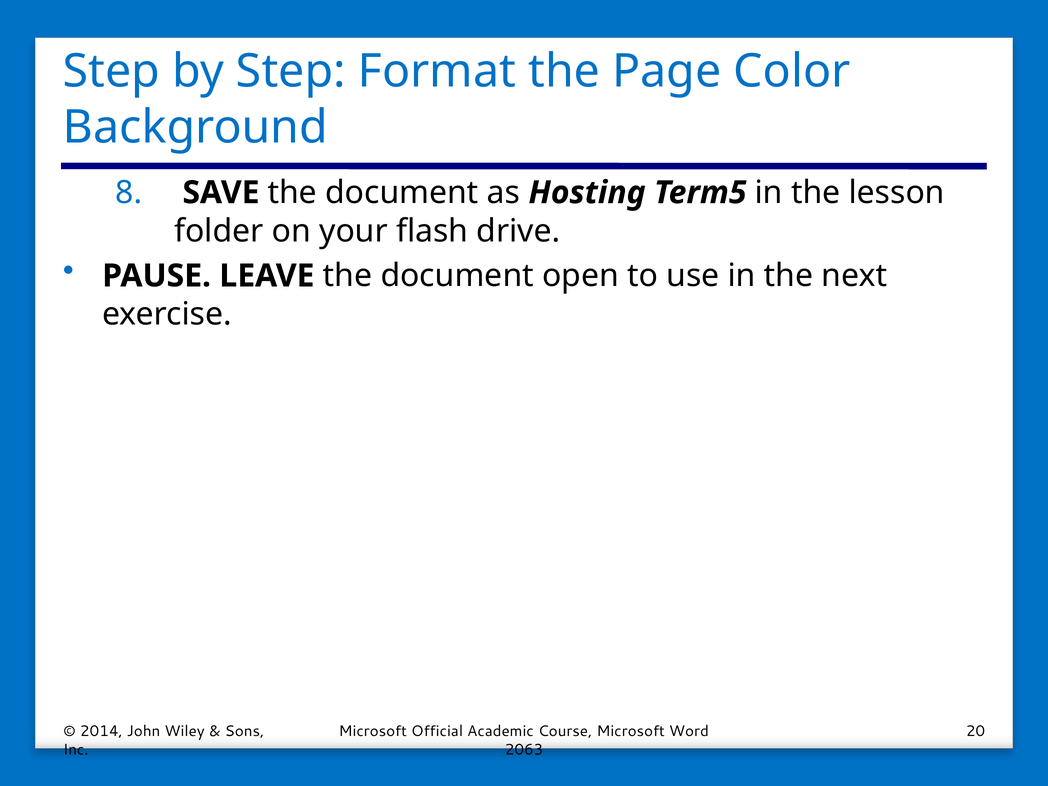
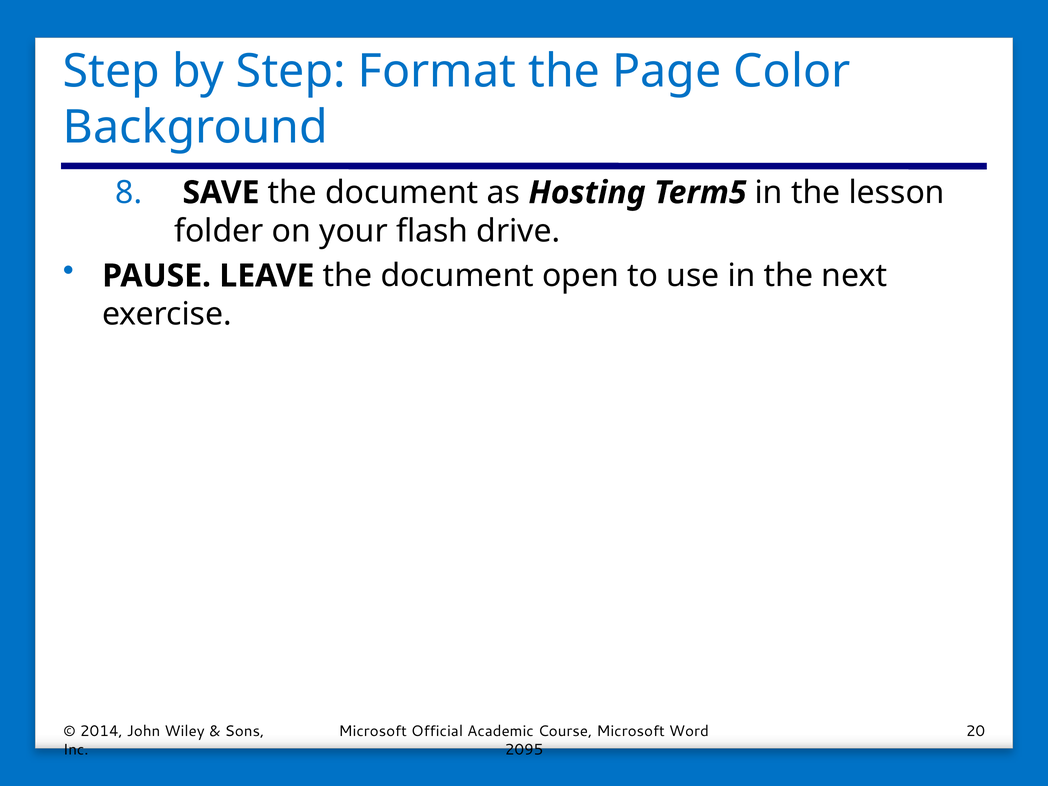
2063: 2063 -> 2095
